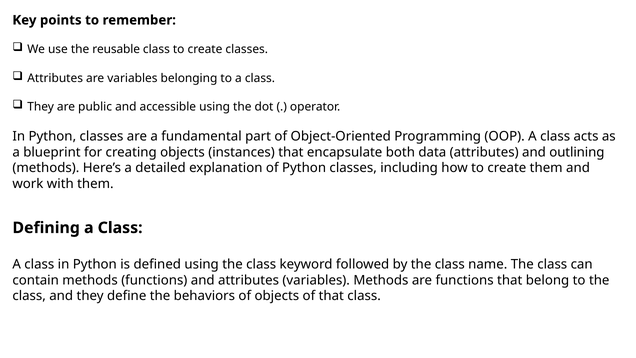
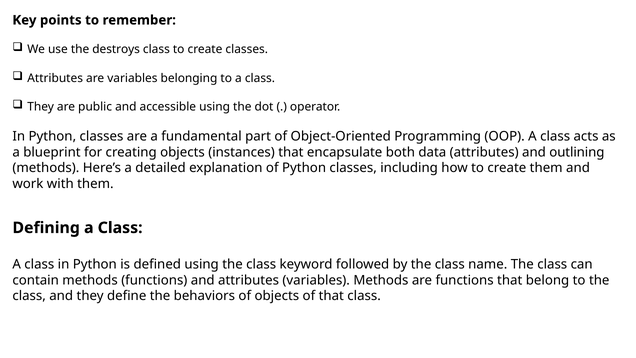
reusable: reusable -> destroys
